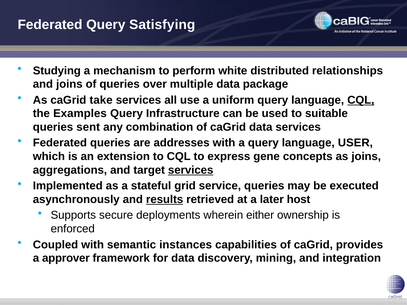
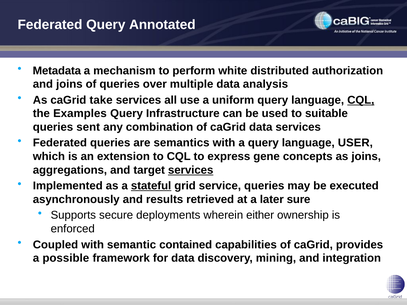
Satisfying: Satisfying -> Annotated
Studying: Studying -> Metadata
relationships: relationships -> authorization
package: package -> analysis
addresses: addresses -> semantics
stateful underline: none -> present
results underline: present -> none
host: host -> sure
instances: instances -> contained
approver: approver -> possible
